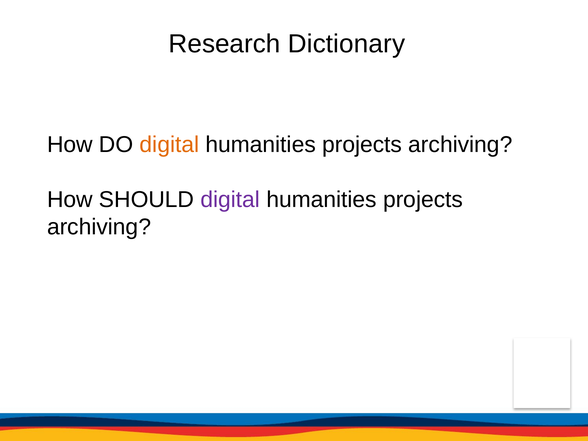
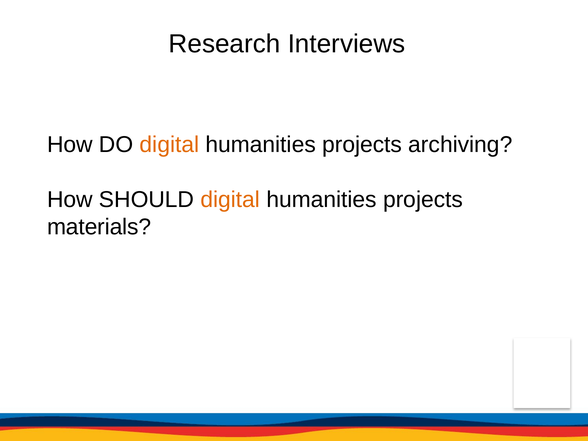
Dictionary: Dictionary -> Interviews
digital at (230, 200) colour: purple -> orange
archiving at (99, 227): archiving -> materials
